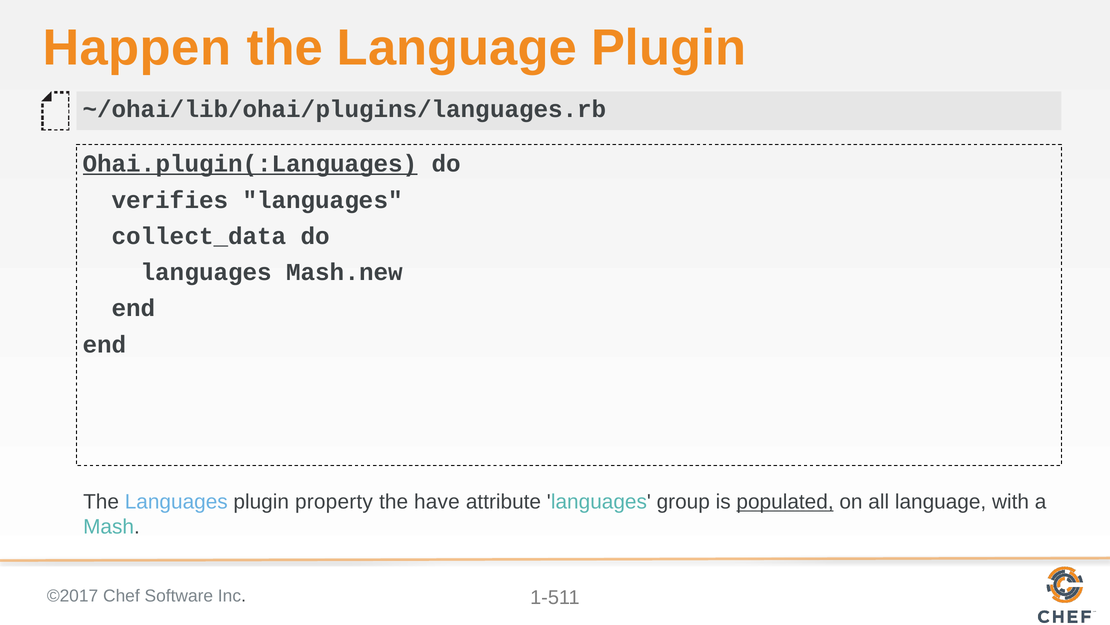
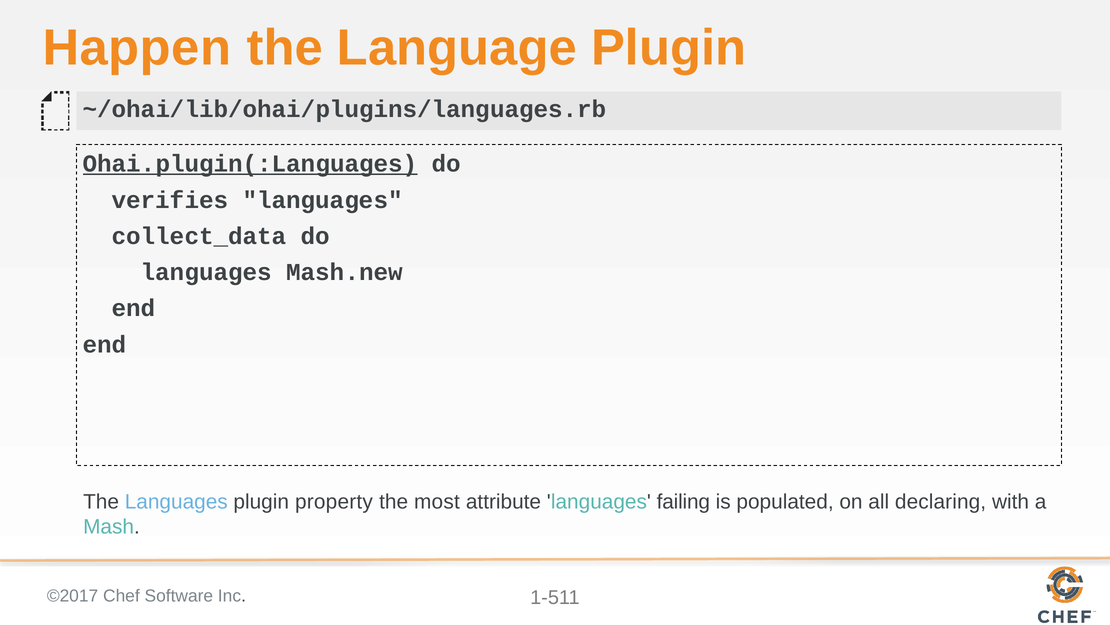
have: have -> most
group: group -> failing
populated underline: present -> none
all language: language -> declaring
